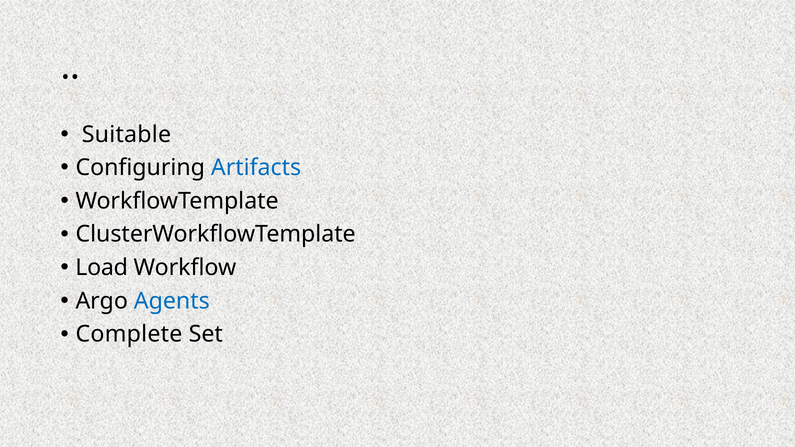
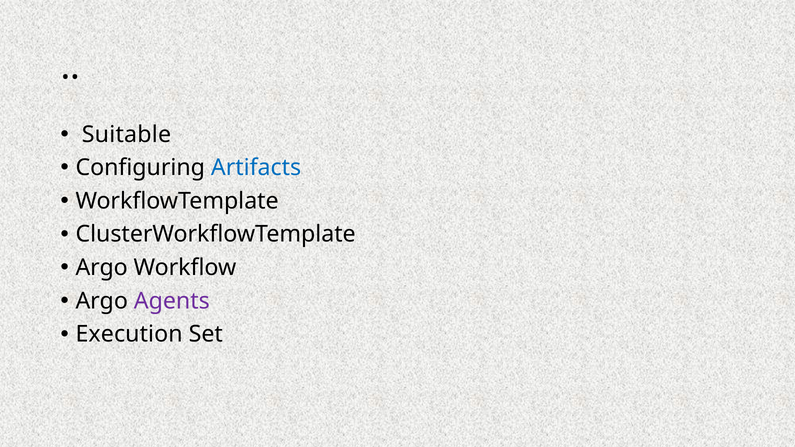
Load at (102, 268): Load -> Argo
Agents colour: blue -> purple
Complete: Complete -> Execution
